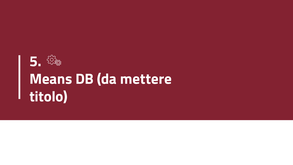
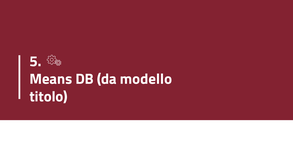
mettere: mettere -> modello
